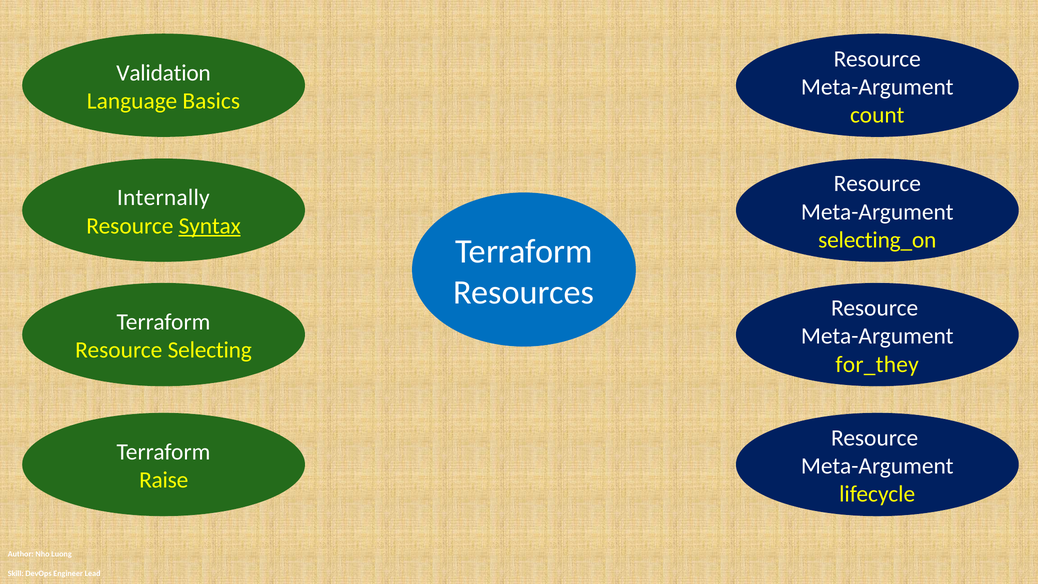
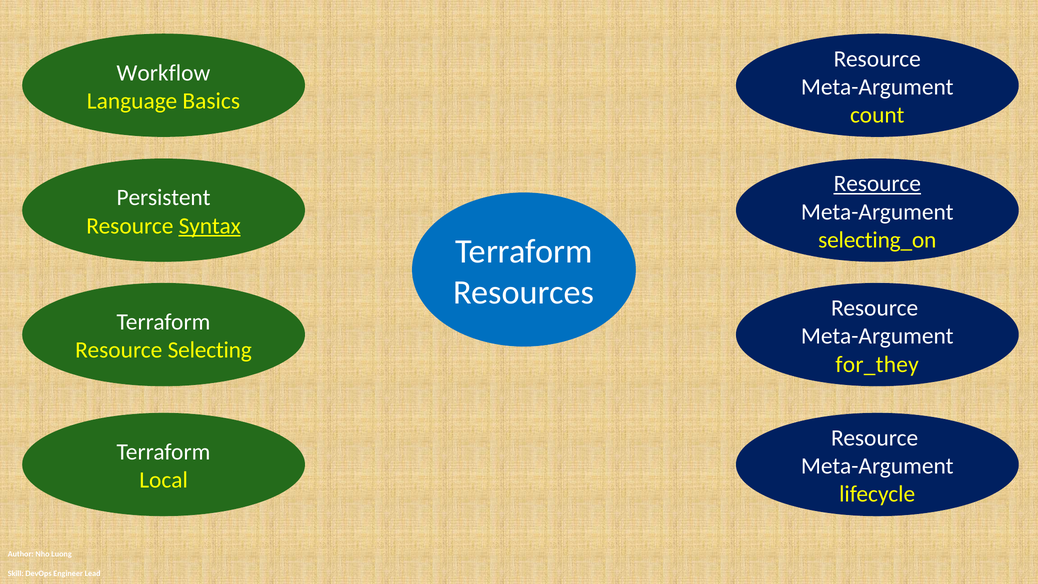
Validation: Validation -> Workflow
Resource at (877, 184) underline: none -> present
Internally: Internally -> Persistent
Raise: Raise -> Local
